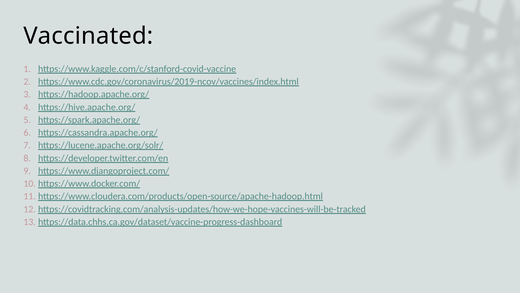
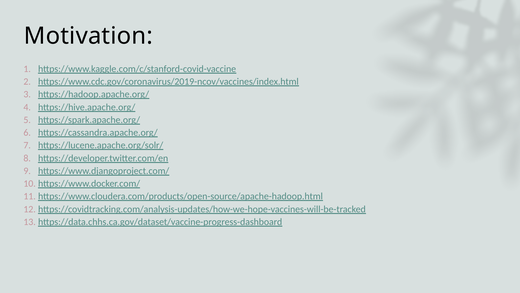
Vaccinated: Vaccinated -> Motivation
